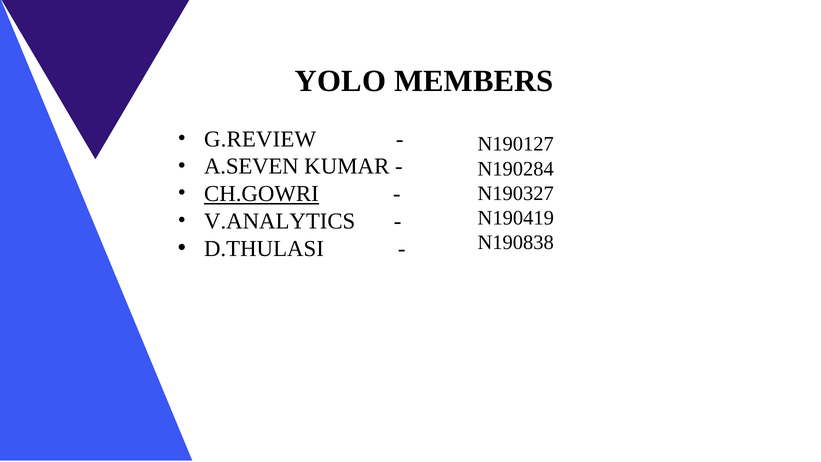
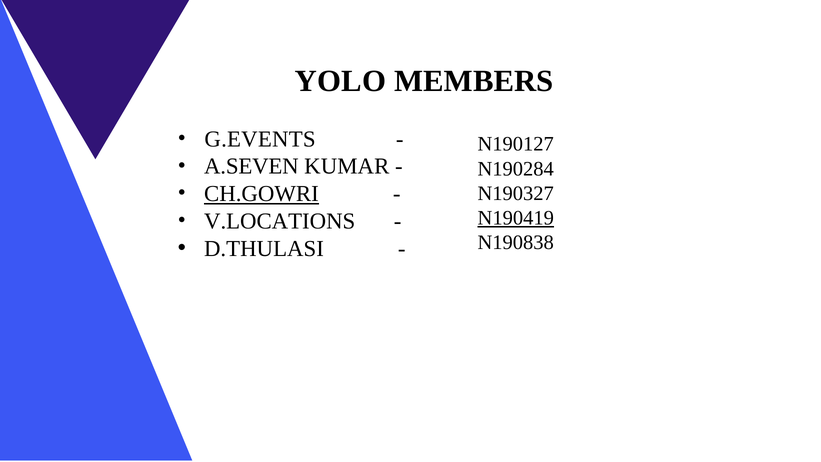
G.REVIEW: G.REVIEW -> G.EVENTS
N190419 underline: none -> present
V.ANALYTICS: V.ANALYTICS -> V.LOCATIONS
